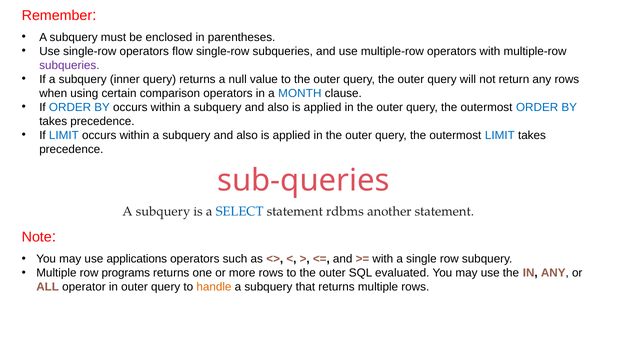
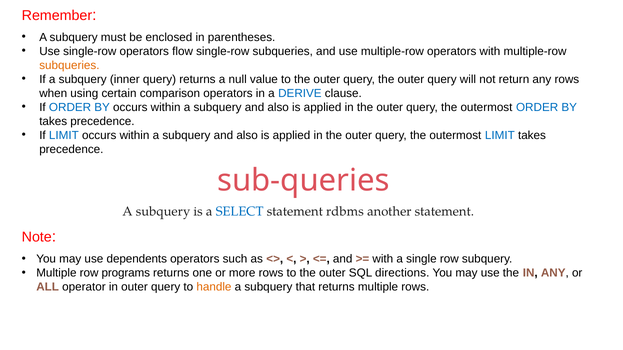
subqueries at (69, 65) colour: purple -> orange
MONTH: MONTH -> DERIVE
applications: applications -> dependents
evaluated: evaluated -> directions
